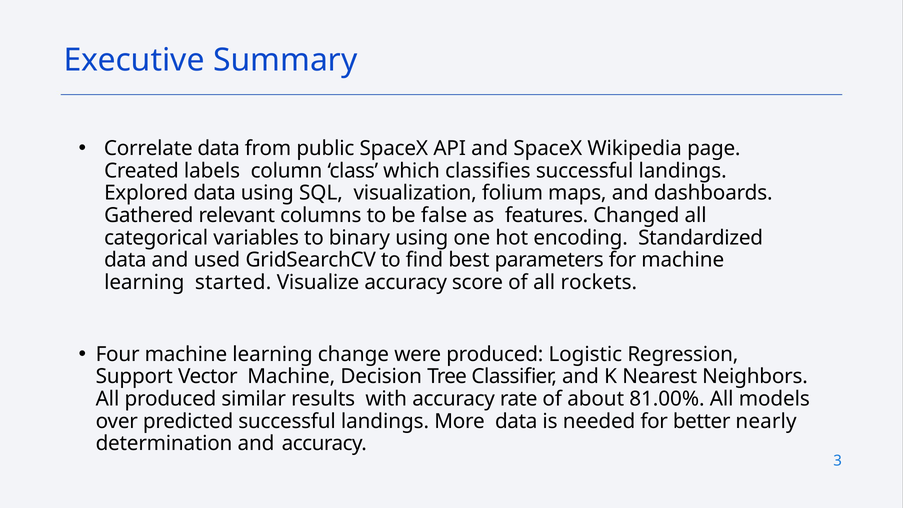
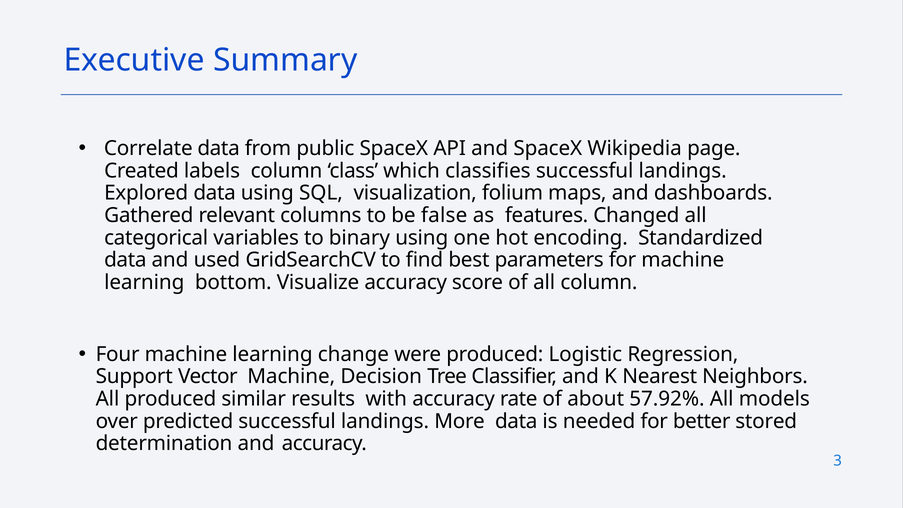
started: started -> bottom
all rockets: rockets -> column
81.00%: 81.00% -> 57.92%
nearly: nearly -> stored
